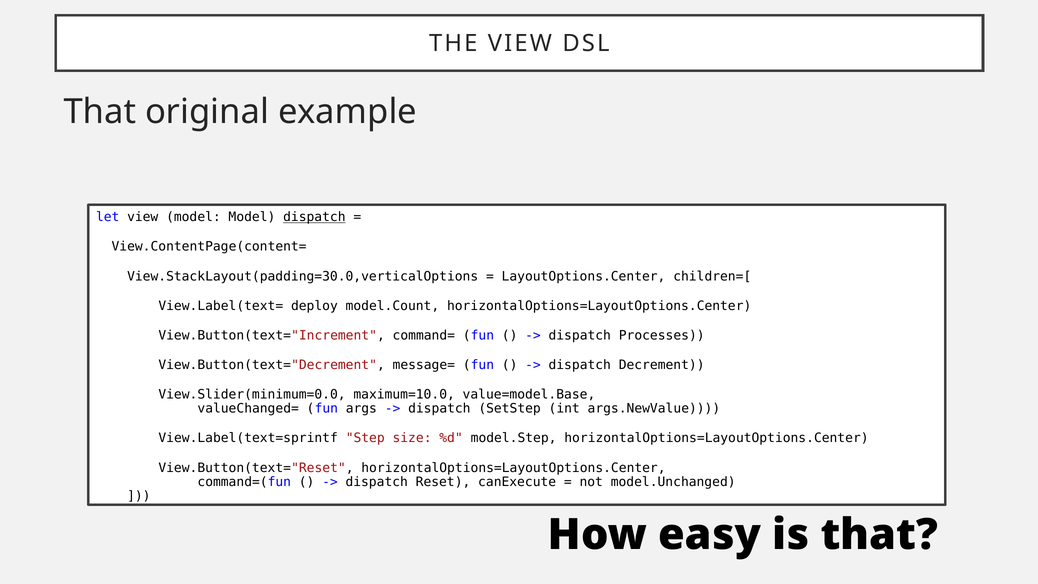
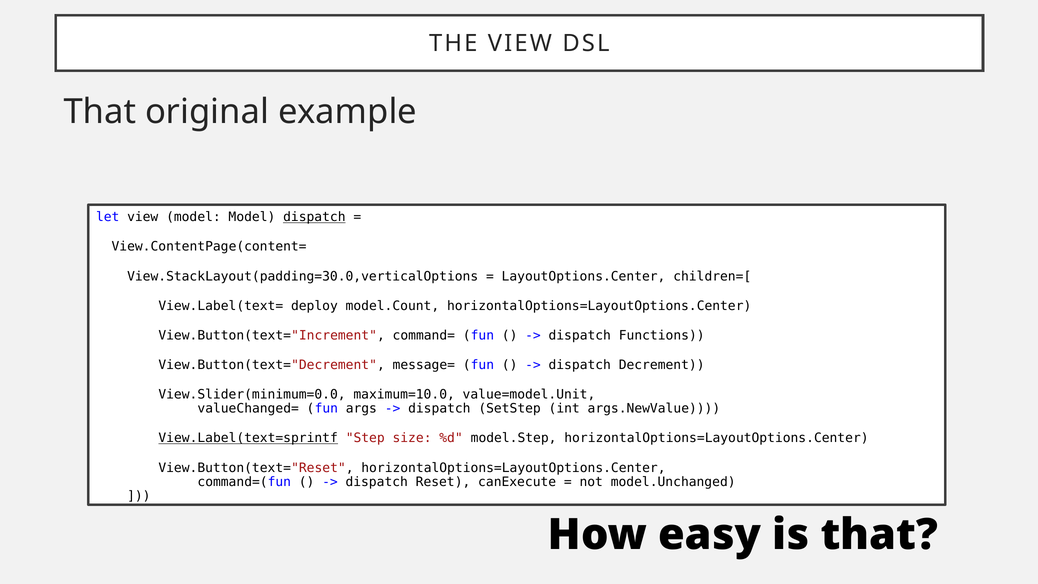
Processes: Processes -> Functions
value=model.Base: value=model.Base -> value=model.Unit
View.Label(text=sprintf underline: none -> present
